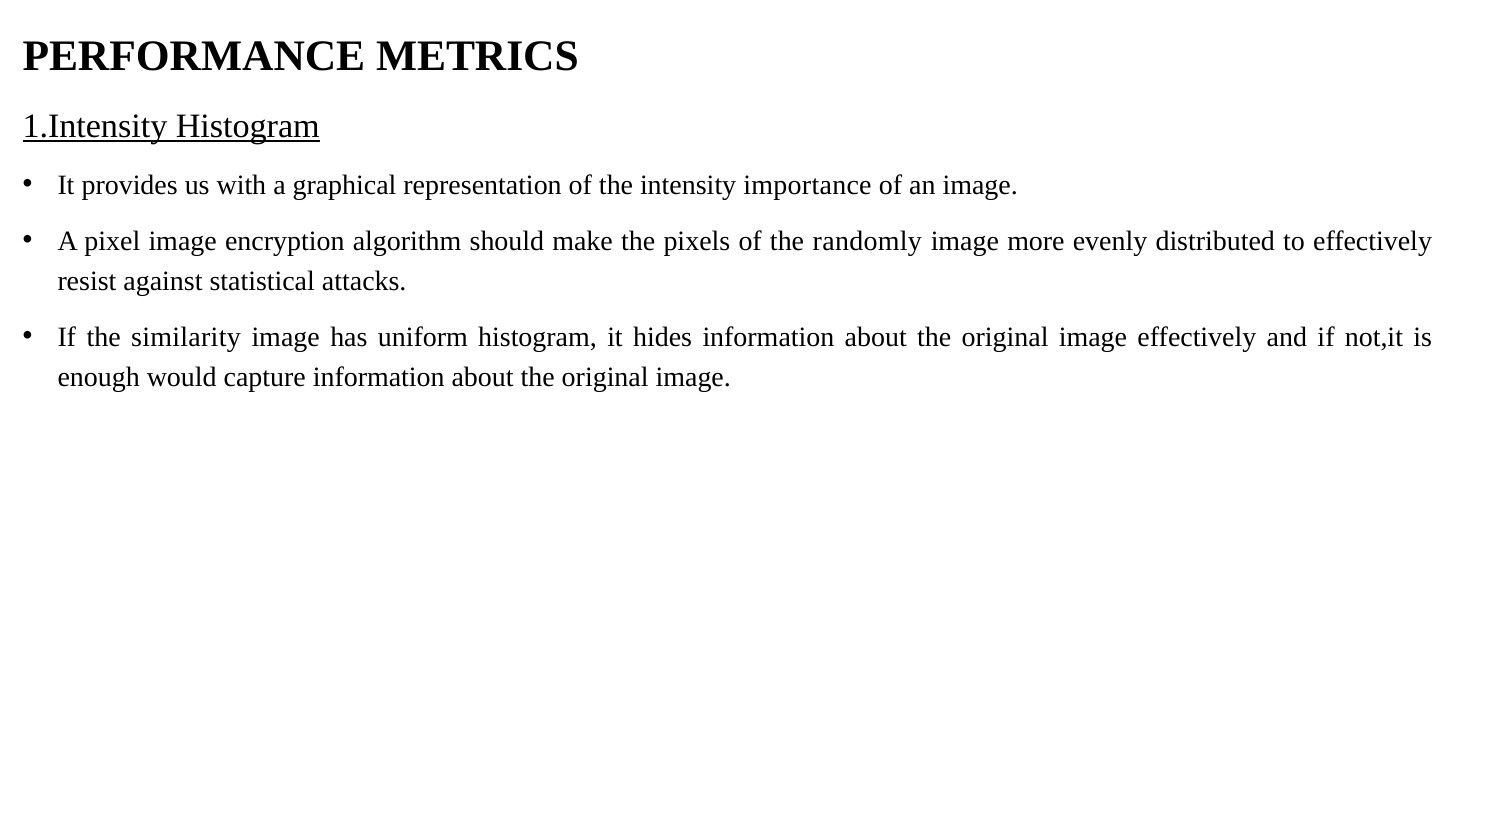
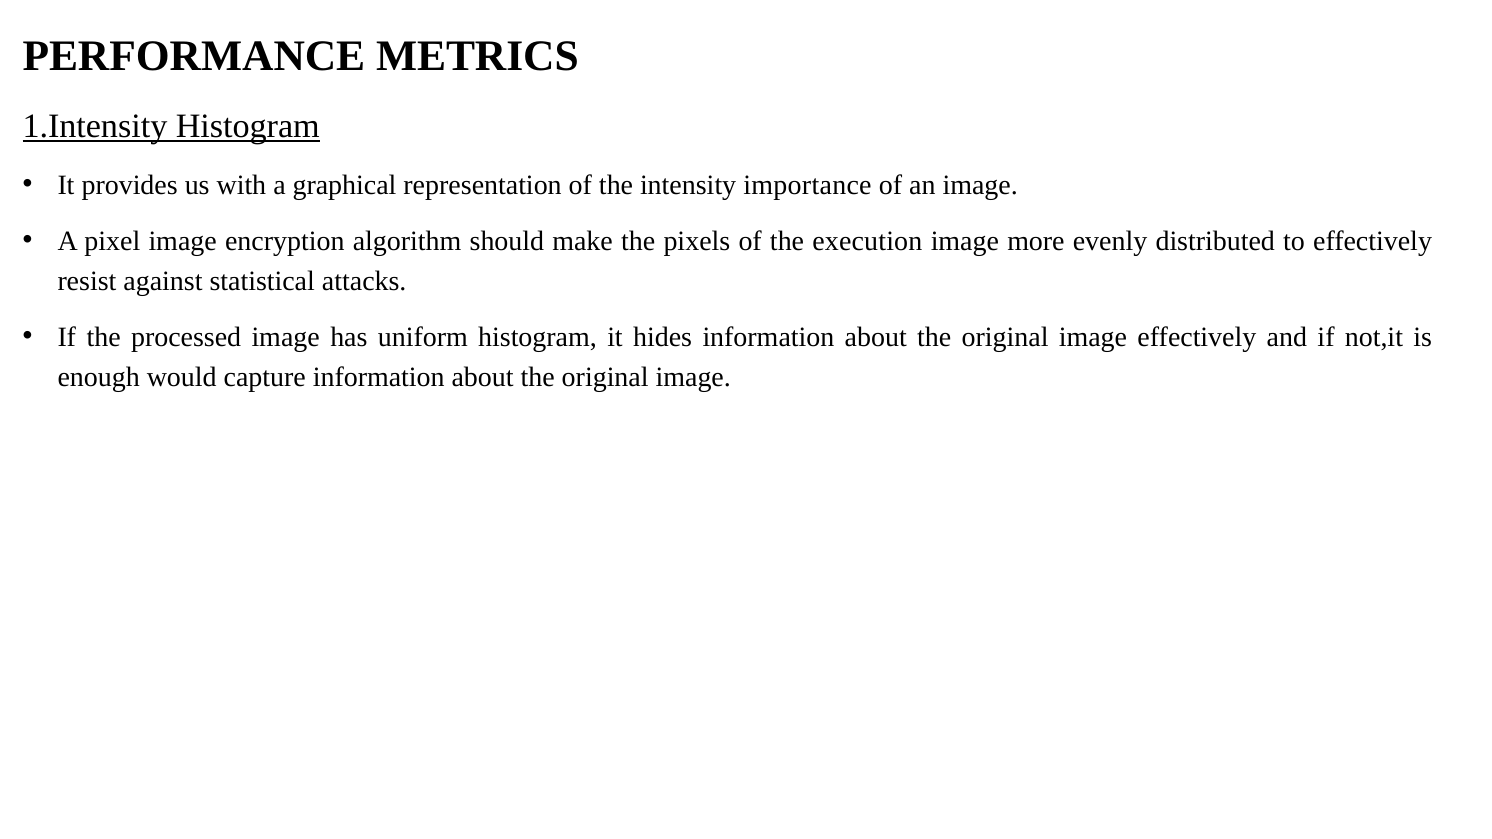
randomly: randomly -> execution
similarity: similarity -> processed
